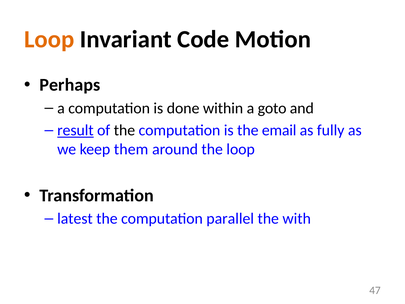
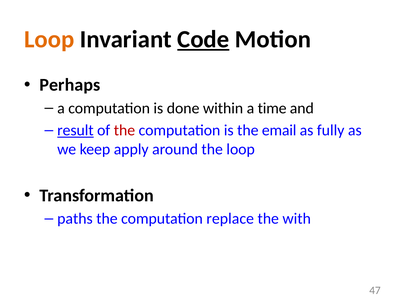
Code underline: none -> present
goto: goto -> time
the at (124, 130) colour: black -> red
them: them -> apply
latest: latest -> paths
parallel: parallel -> replace
